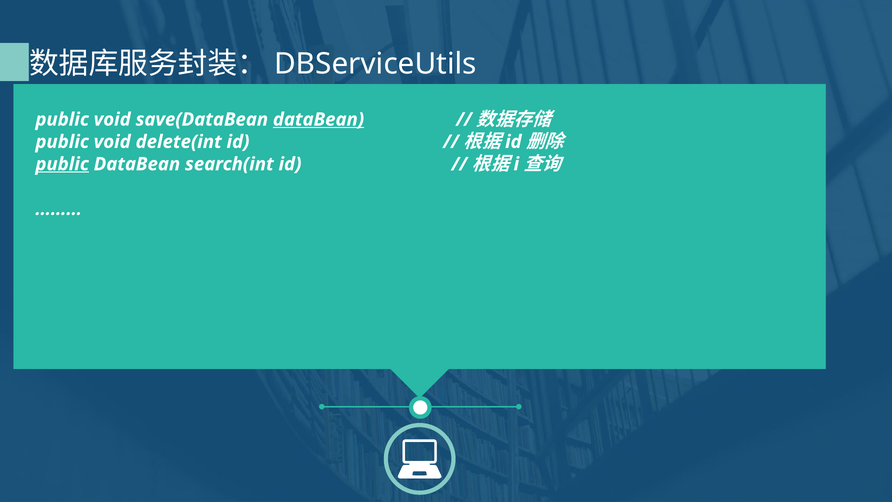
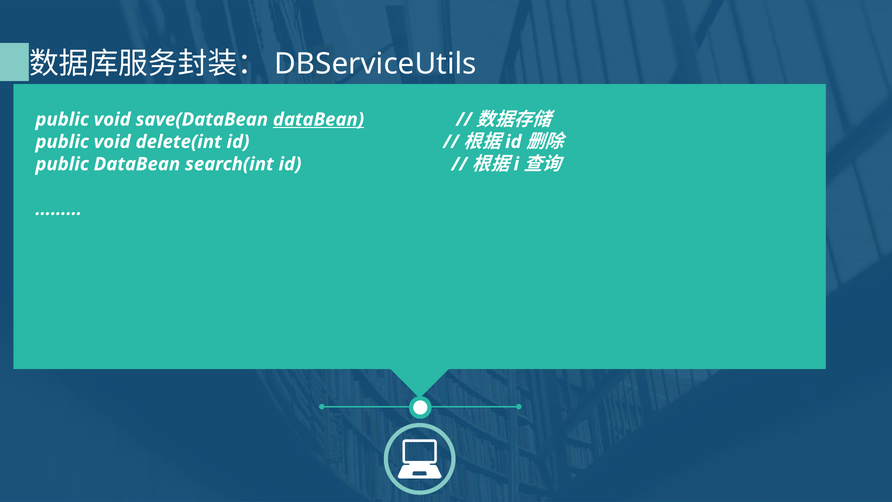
public at (62, 164) underline: present -> none
